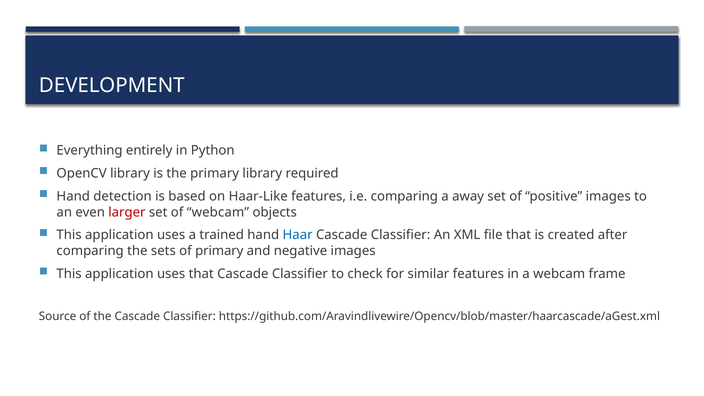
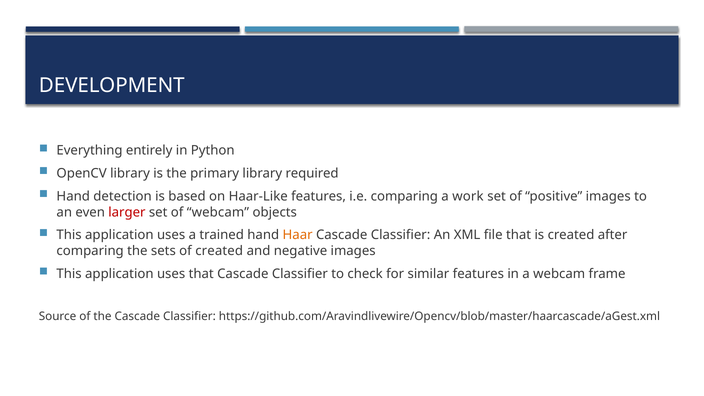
away: away -> work
Haar colour: blue -> orange
of primary: primary -> created
